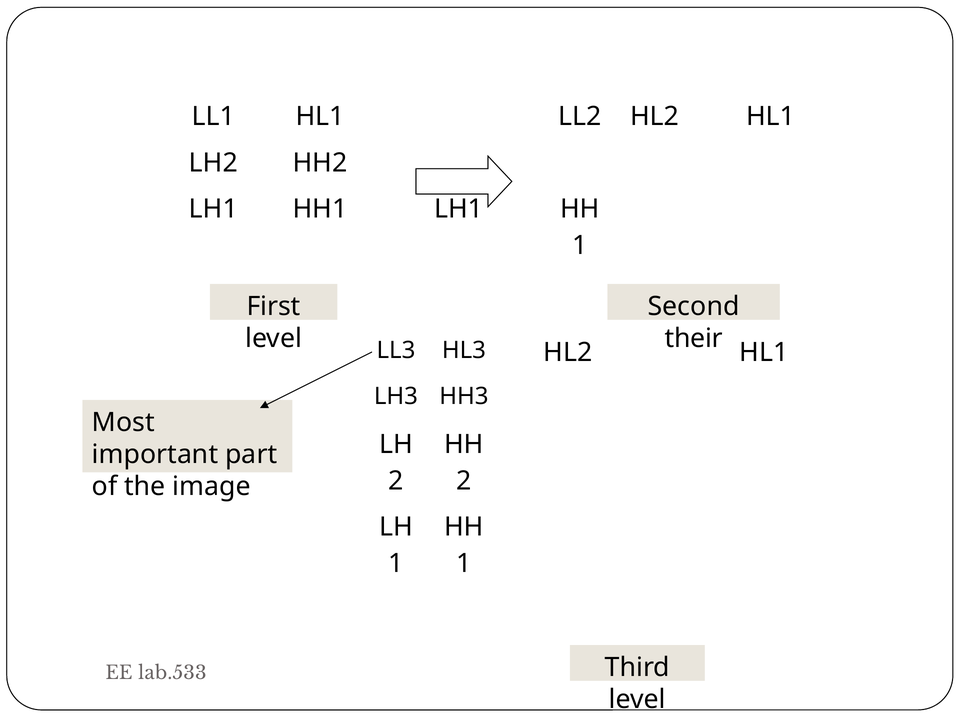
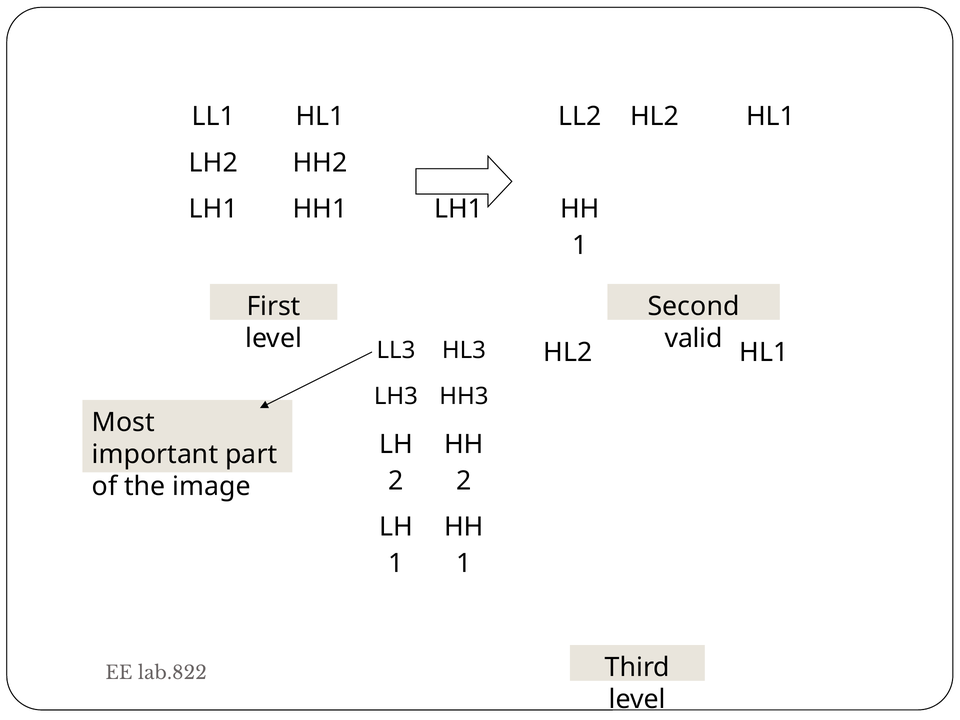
their: their -> valid
lab.533: lab.533 -> lab.822
